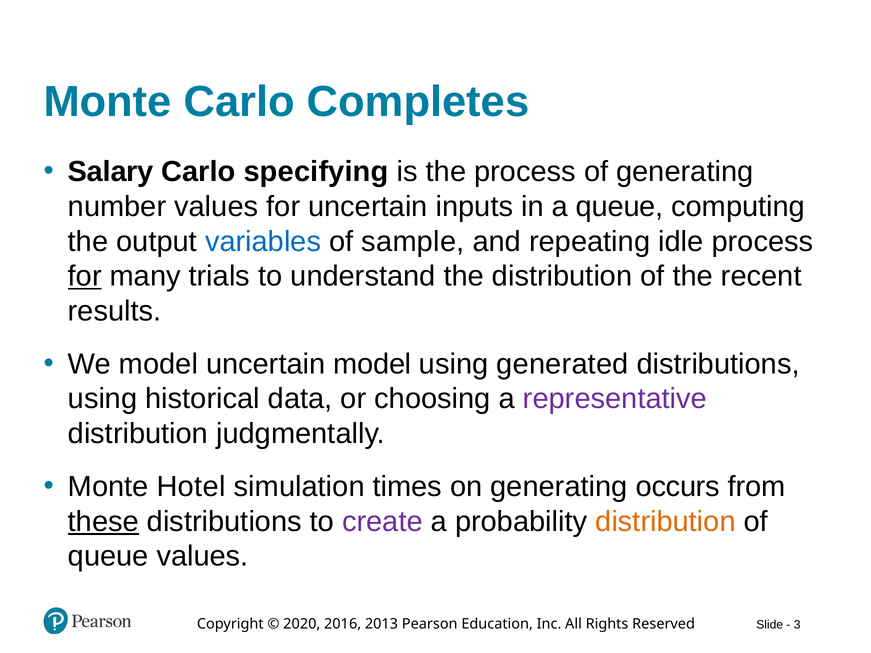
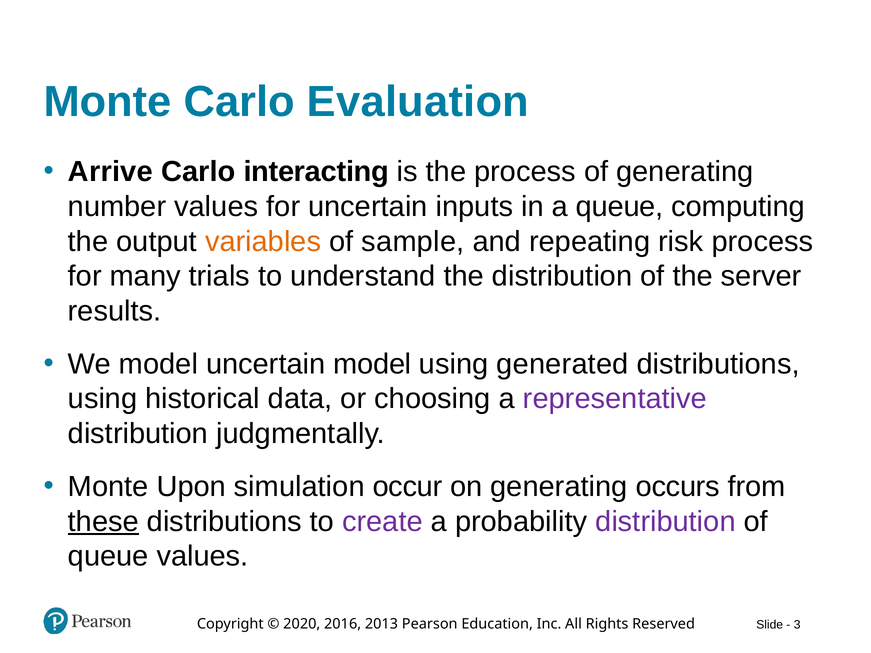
Completes: Completes -> Evaluation
Salary: Salary -> Arrive
specifying: specifying -> interacting
variables colour: blue -> orange
idle: idle -> risk
for at (85, 276) underline: present -> none
recent: recent -> server
Hotel: Hotel -> Upon
times: times -> occur
distribution at (666, 522) colour: orange -> purple
